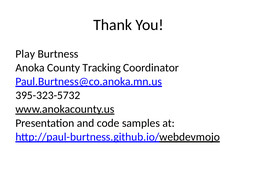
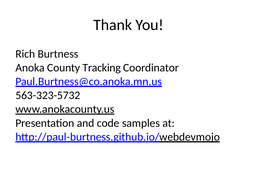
Play: Play -> Rich
395-323-5732: 395-323-5732 -> 563-323-5732
